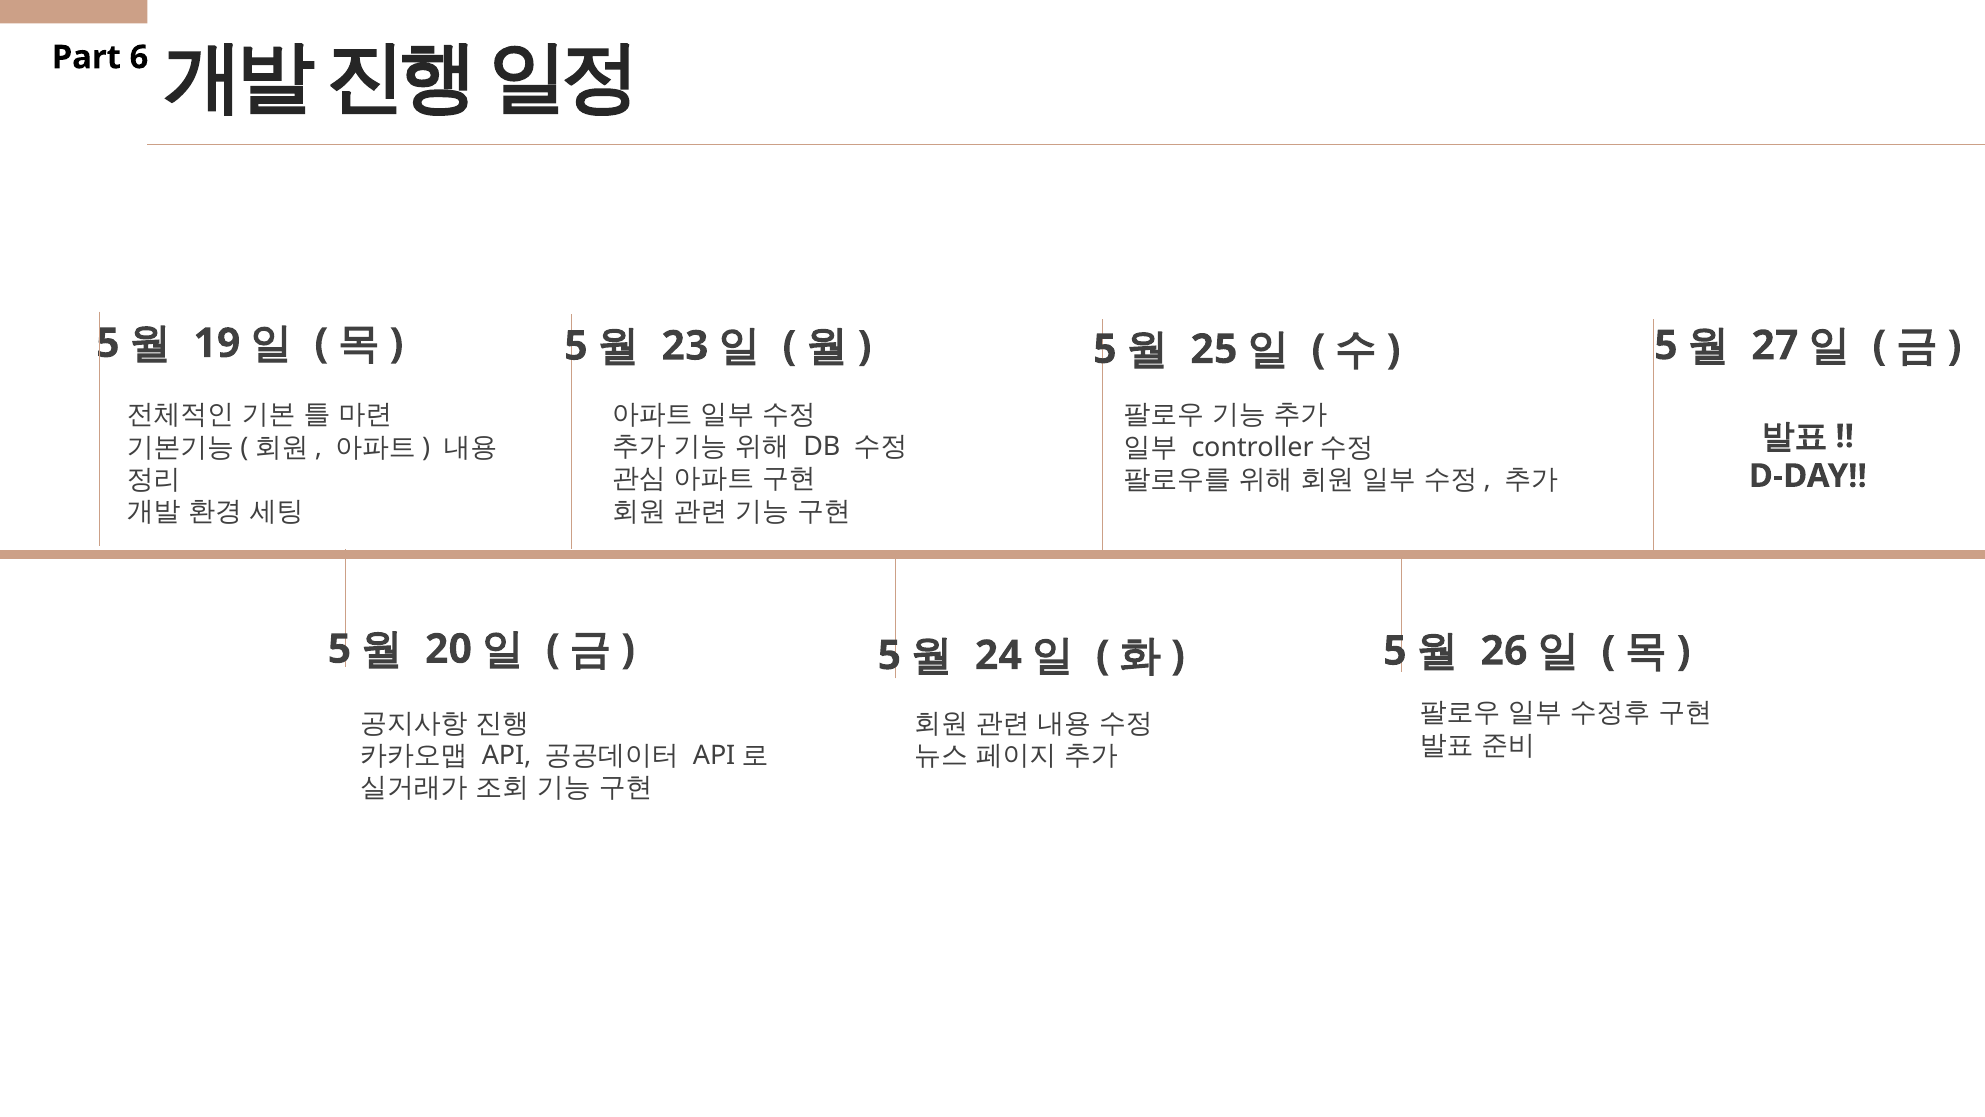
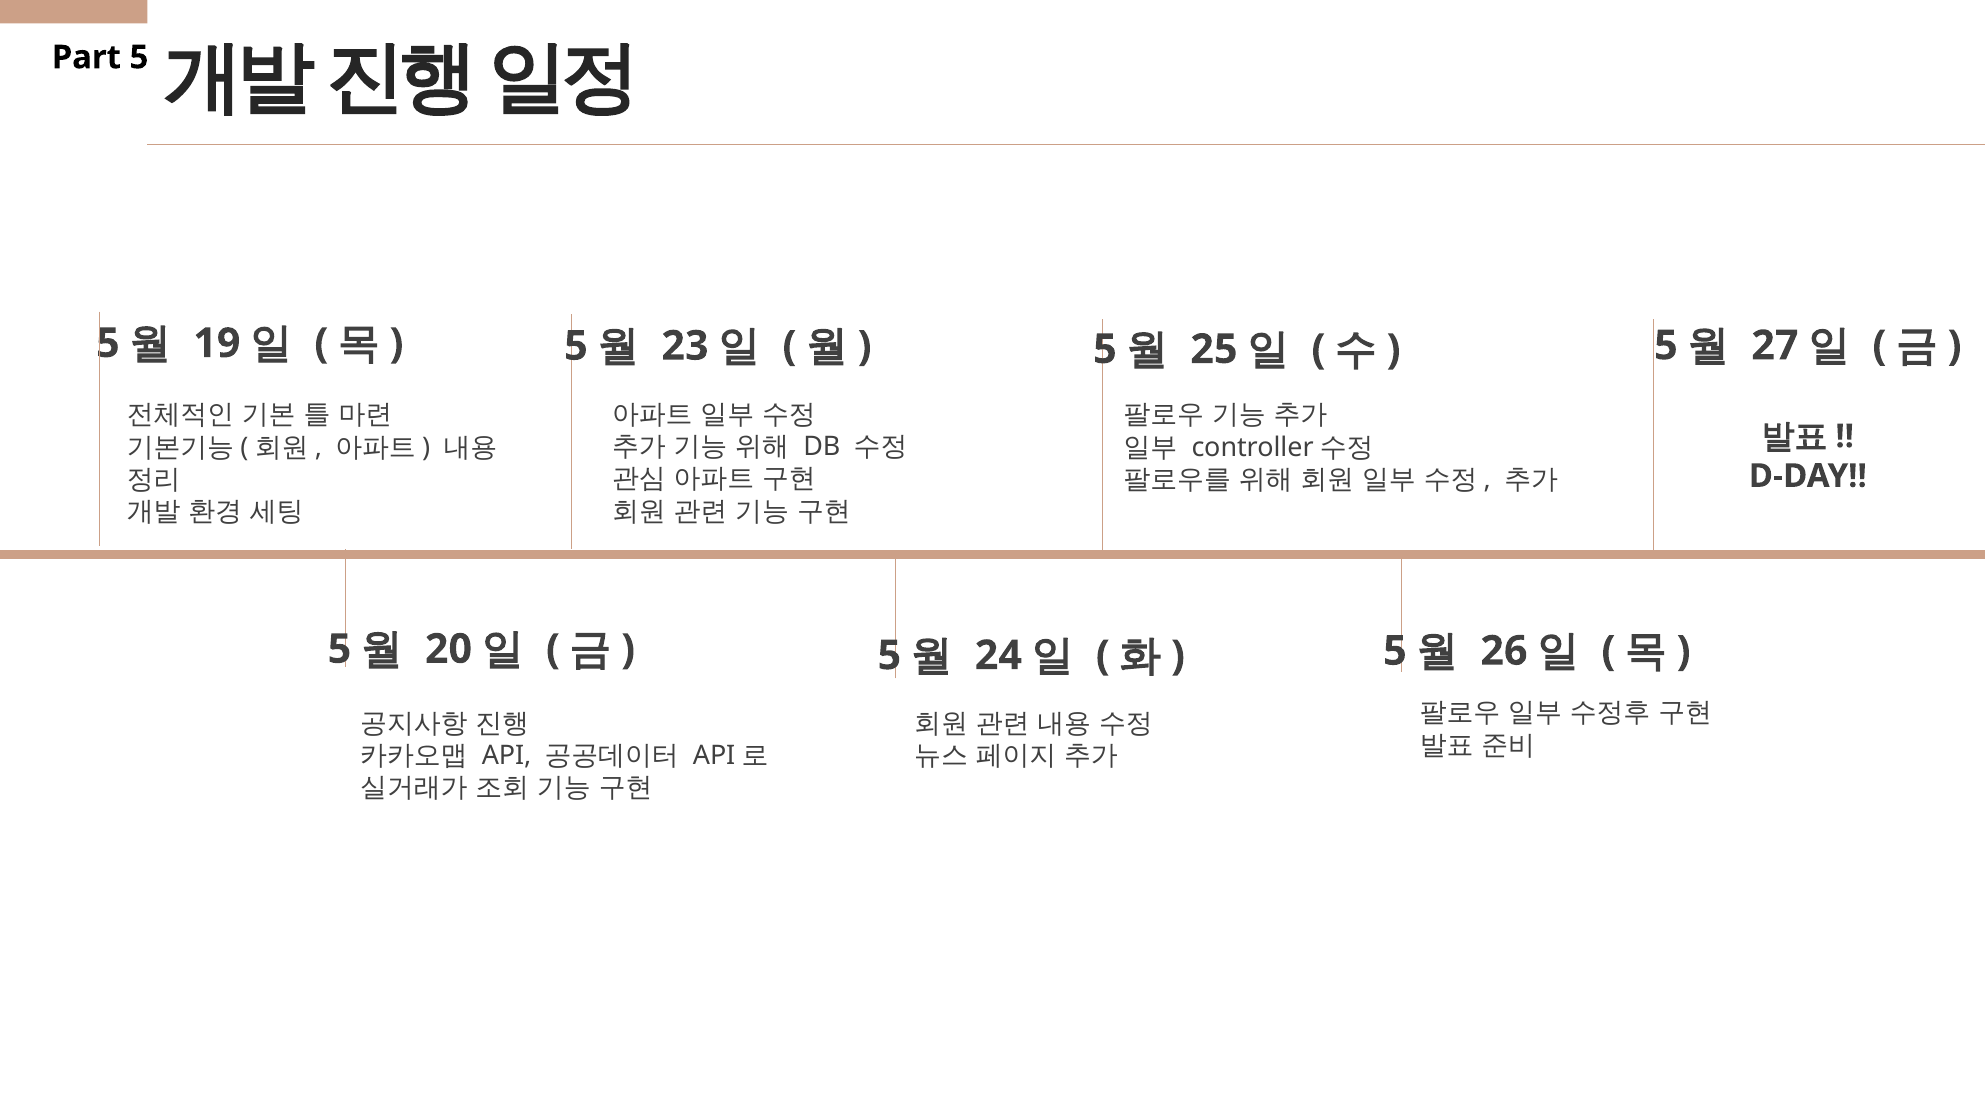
Part 6: 6 -> 5
